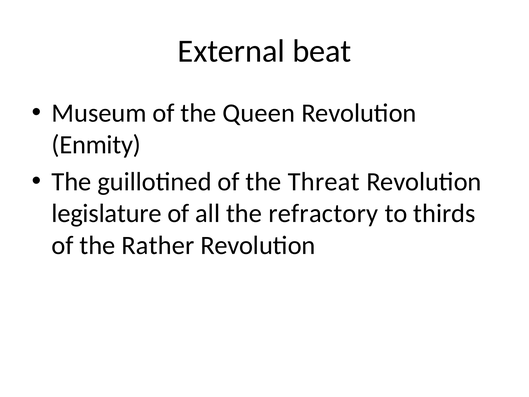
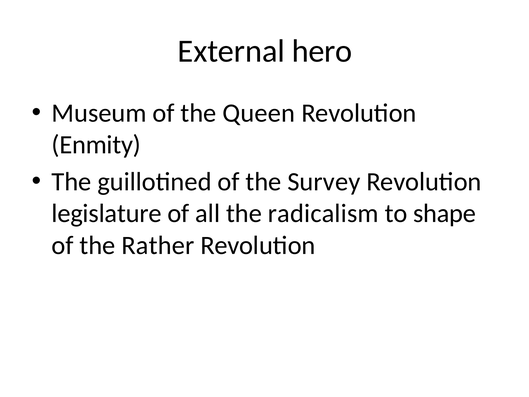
beat: beat -> hero
Threat: Threat -> Survey
refractory: refractory -> radicalism
thirds: thirds -> shape
